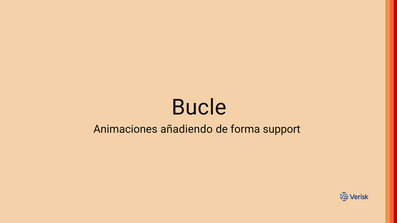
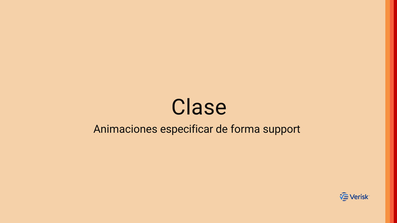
Bucle: Bucle -> Clase
añadiendo: añadiendo -> especificar
